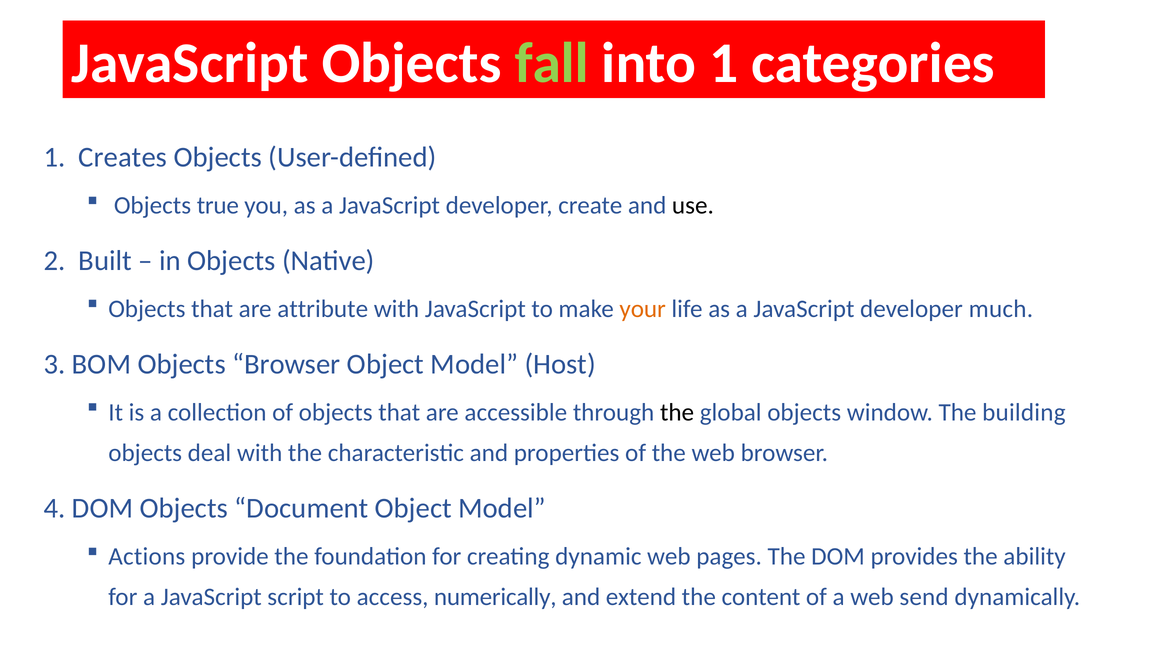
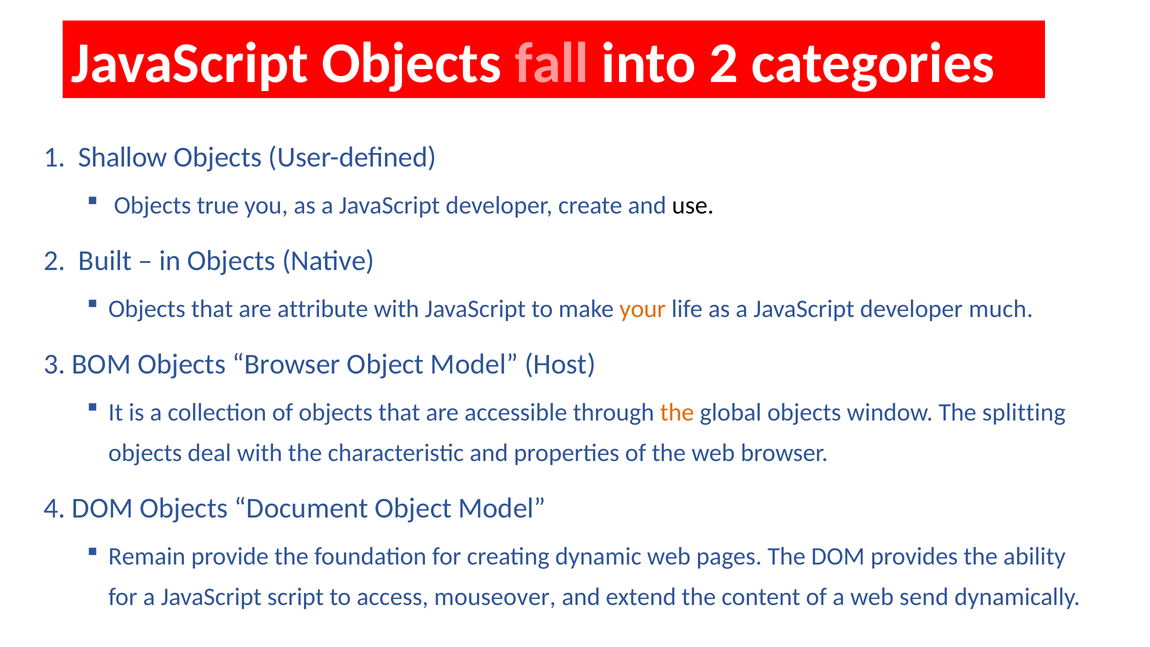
fall colour: light green -> pink
into 1: 1 -> 2
Creates: Creates -> Shallow
the at (677, 412) colour: black -> orange
building: building -> splitting
Actions: Actions -> Remain
numerically: numerically -> mouseover
